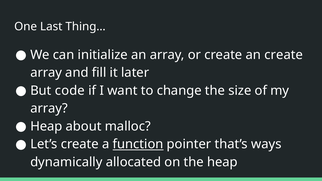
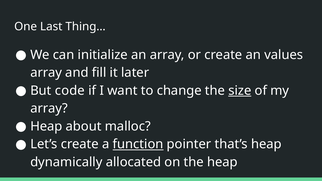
an create: create -> values
size underline: none -> present
that’s ways: ways -> heap
